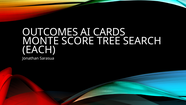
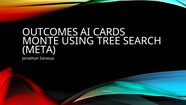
SCORE: SCORE -> USING
EACH: EACH -> META
